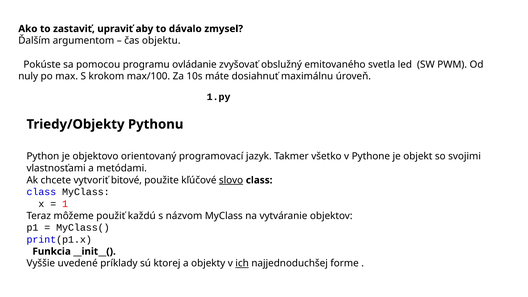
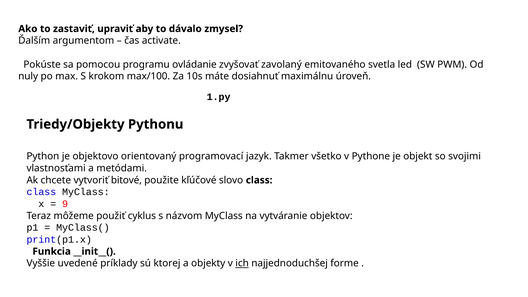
objektu: objektu -> activate
obslužný: obslužný -> zavolaný
slovo underline: present -> none
1: 1 -> 9
každú: každú -> cyklus
